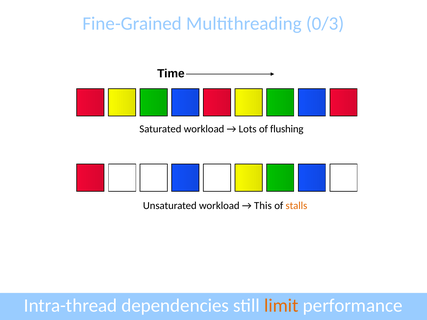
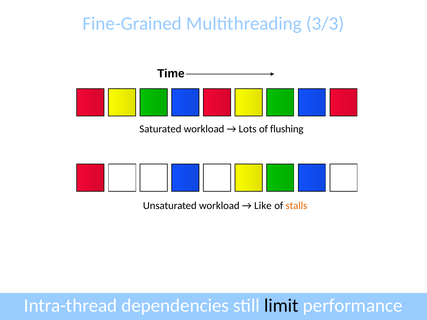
0/3: 0/3 -> 3/3
This: This -> Like
limit colour: orange -> black
